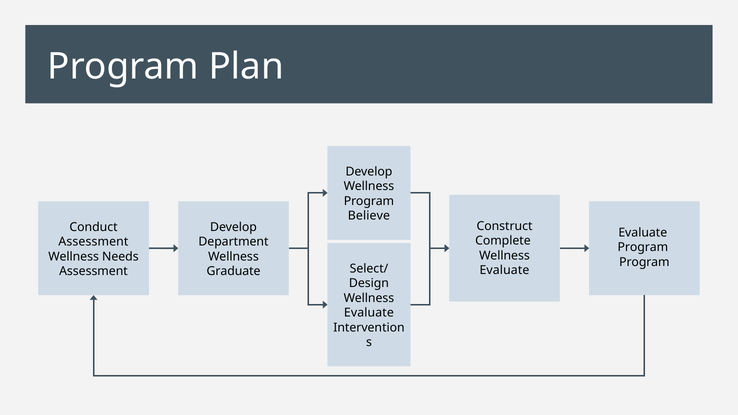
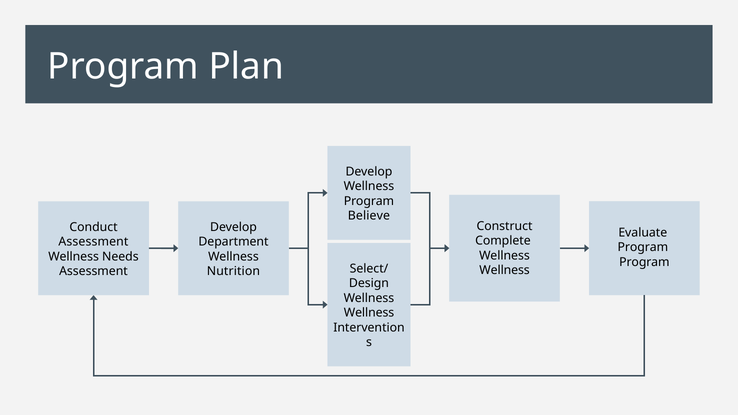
Evaluate at (504, 270): Evaluate -> Wellness
Graduate: Graduate -> Nutrition
Evaluate at (369, 313): Evaluate -> Wellness
